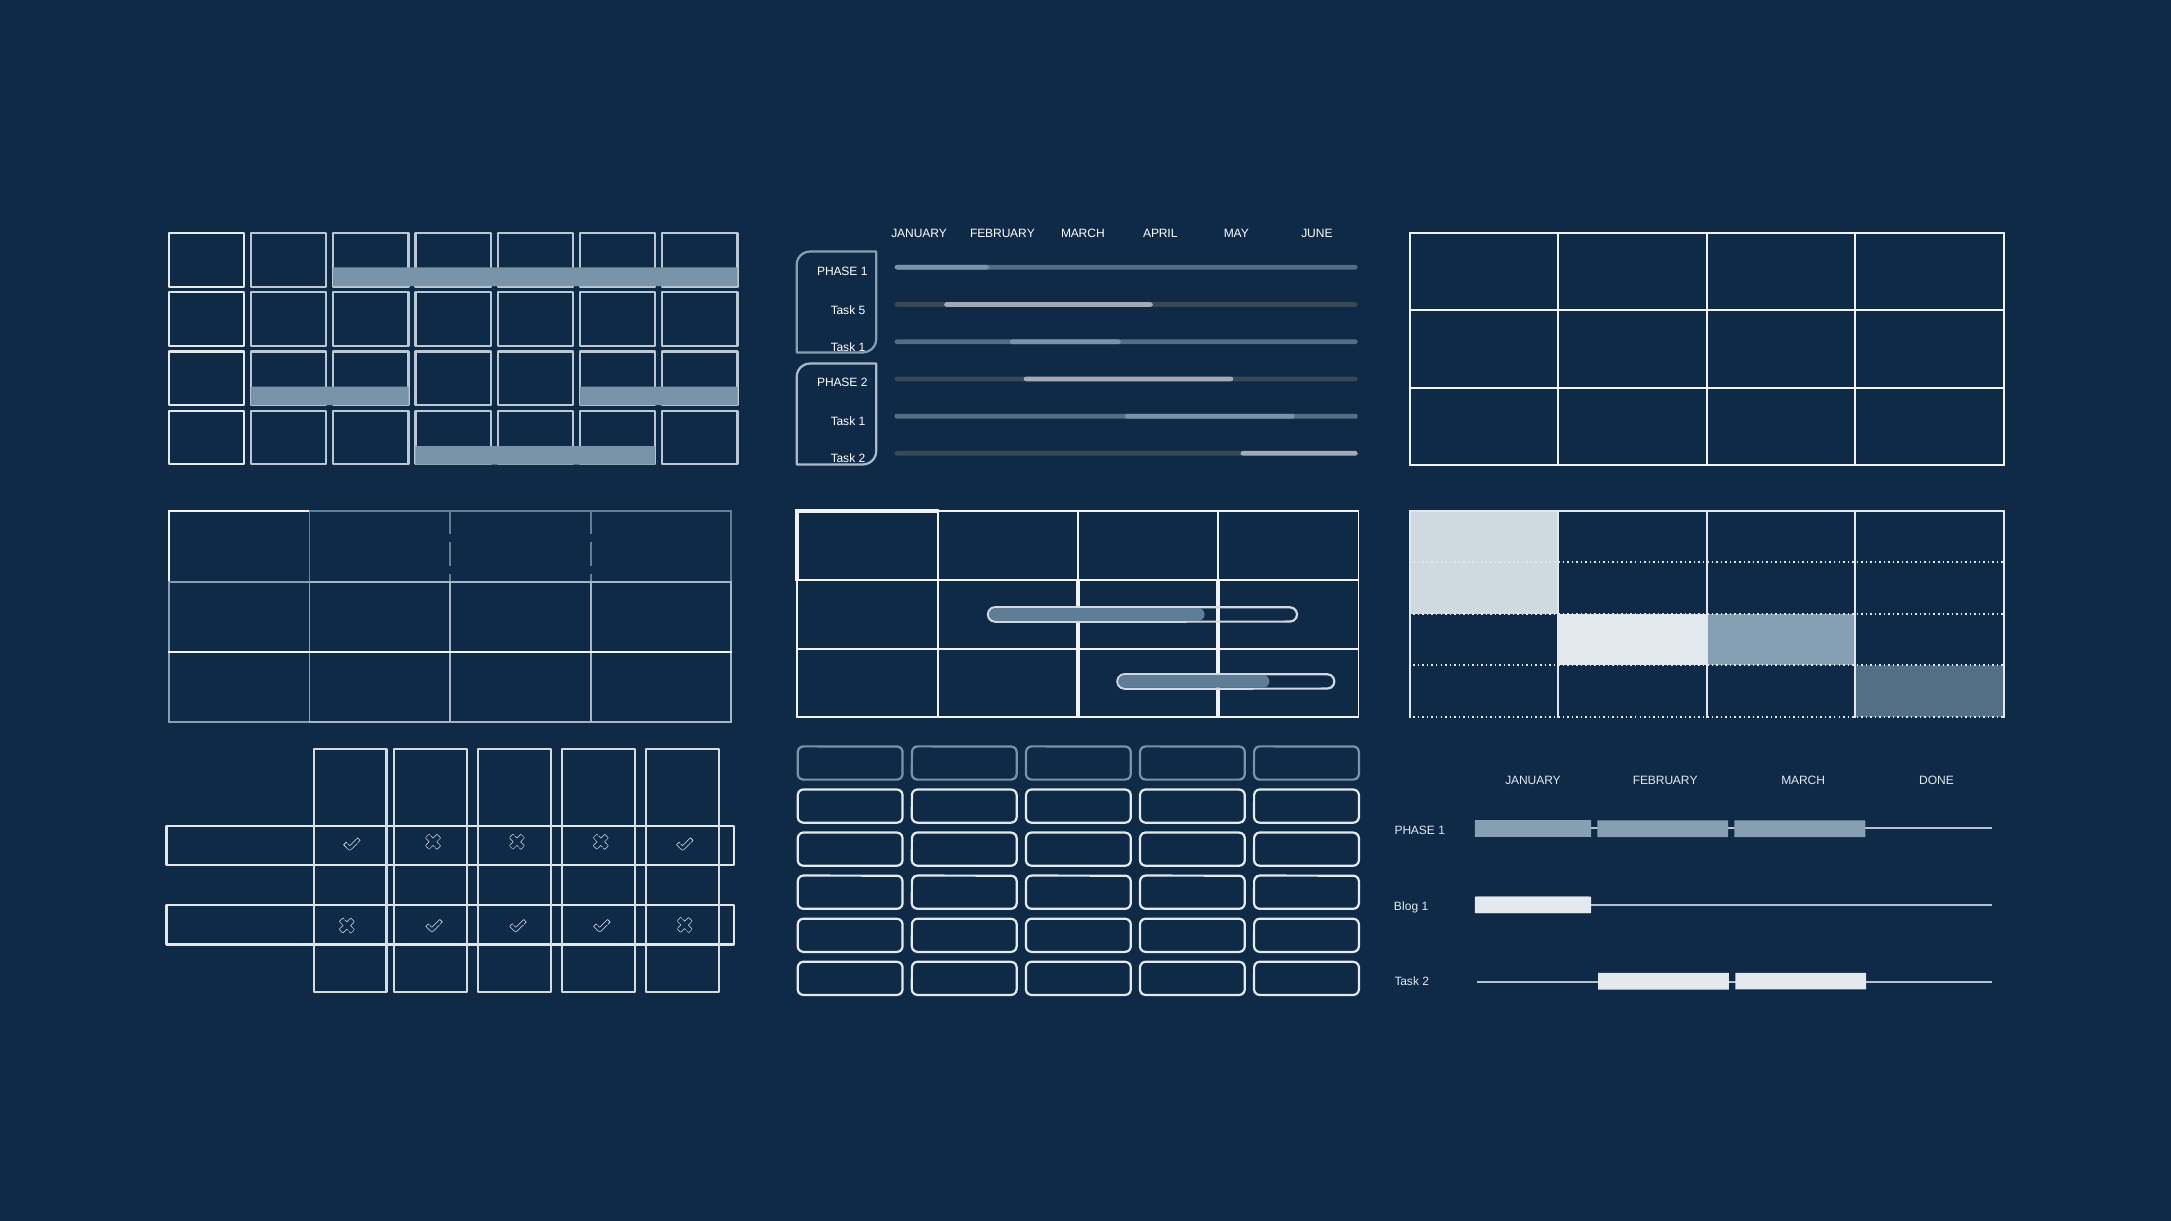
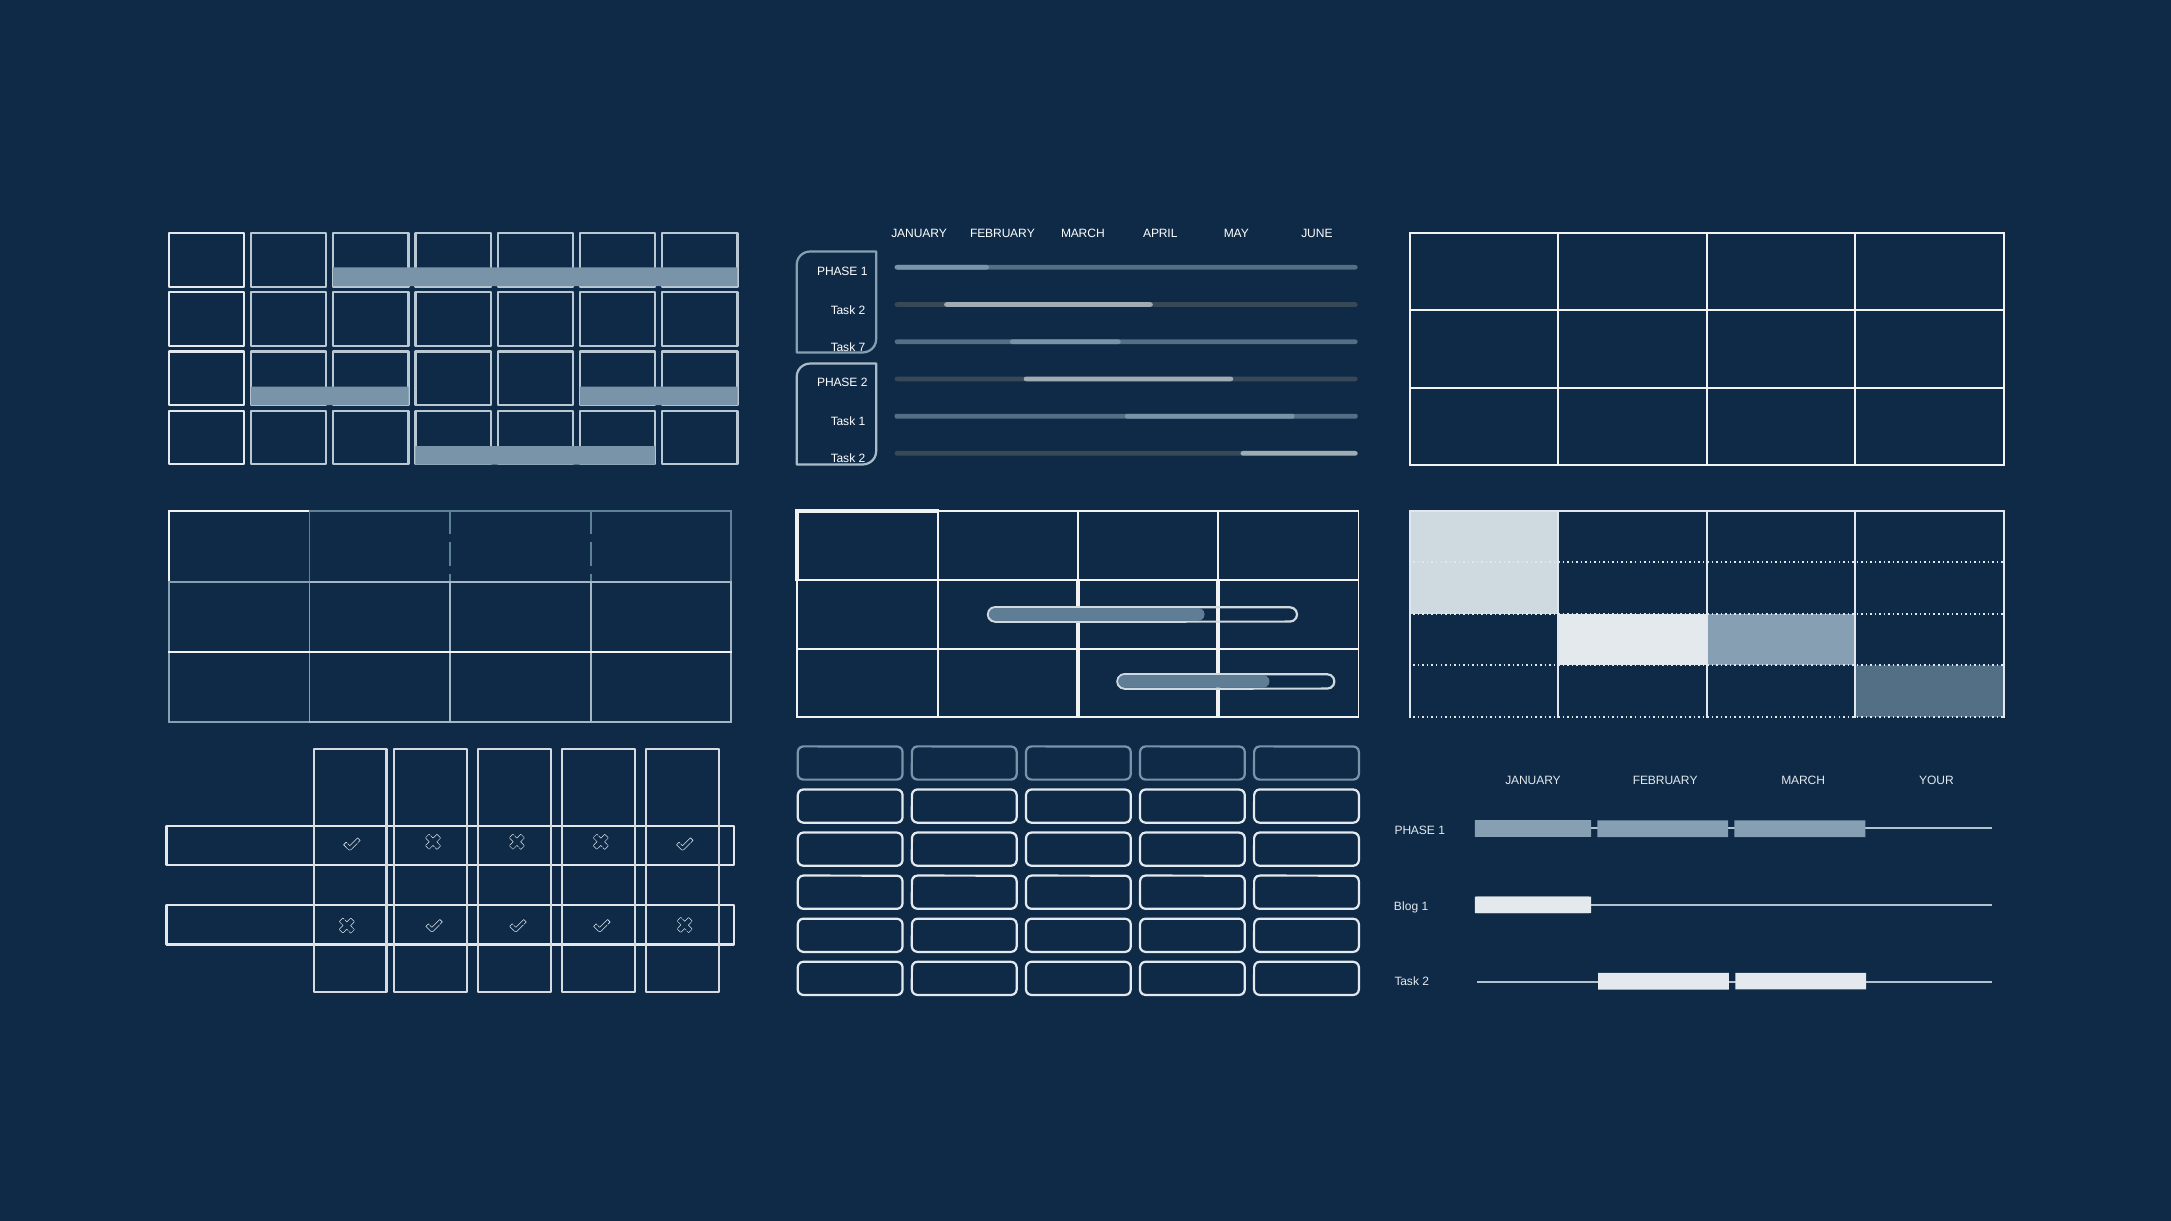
5 at (862, 310): 5 -> 2
1 at (862, 347): 1 -> 7
DONE: DONE -> YOUR
